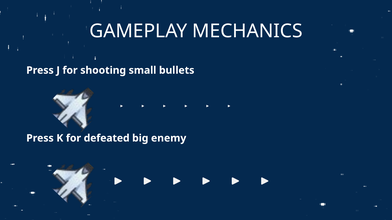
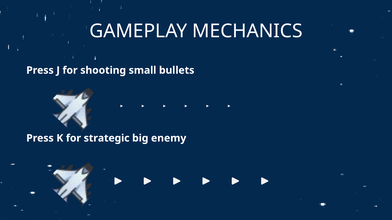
defeated: defeated -> strategic
